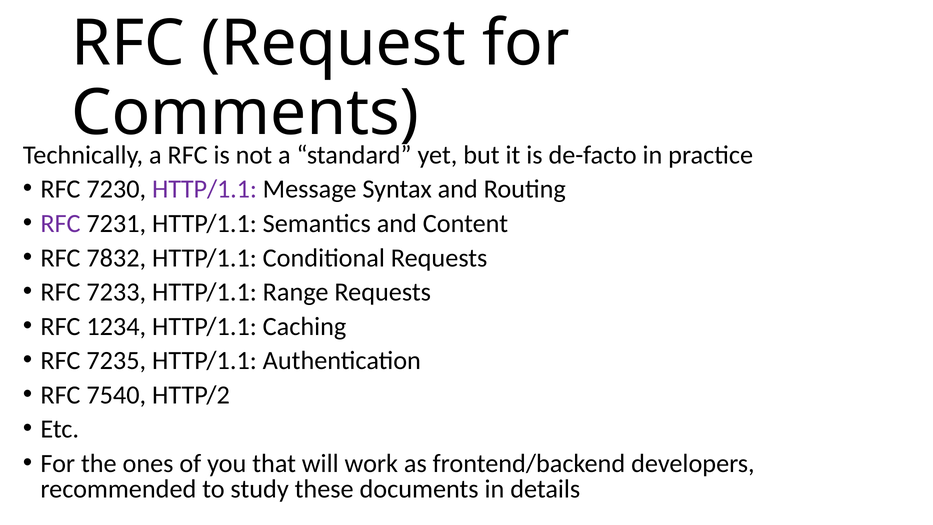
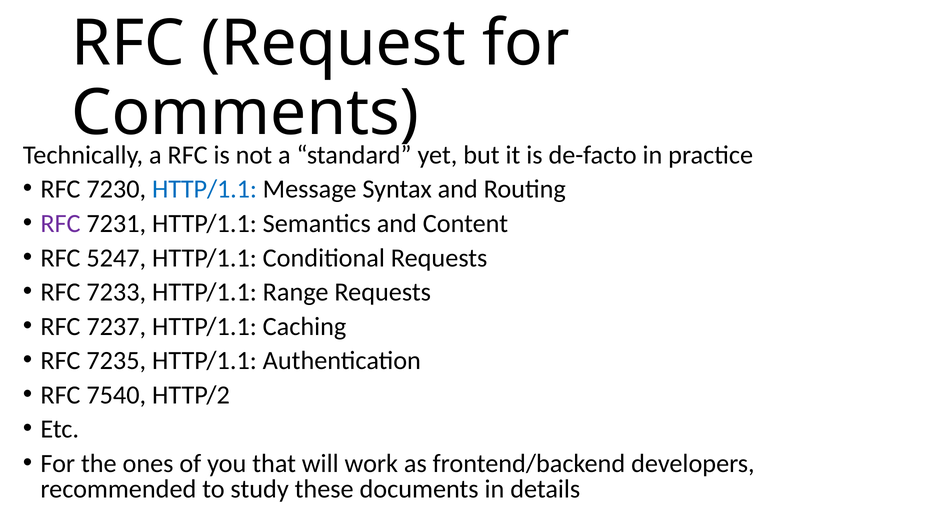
HTTP/1.1 at (204, 189) colour: purple -> blue
7832: 7832 -> 5247
1234: 1234 -> 7237
